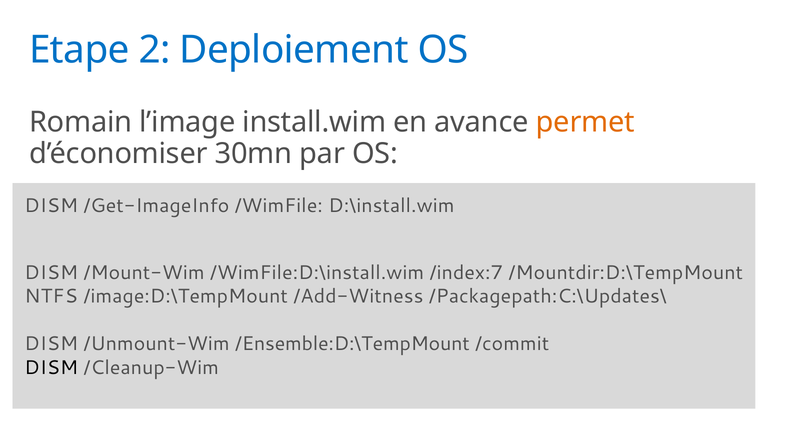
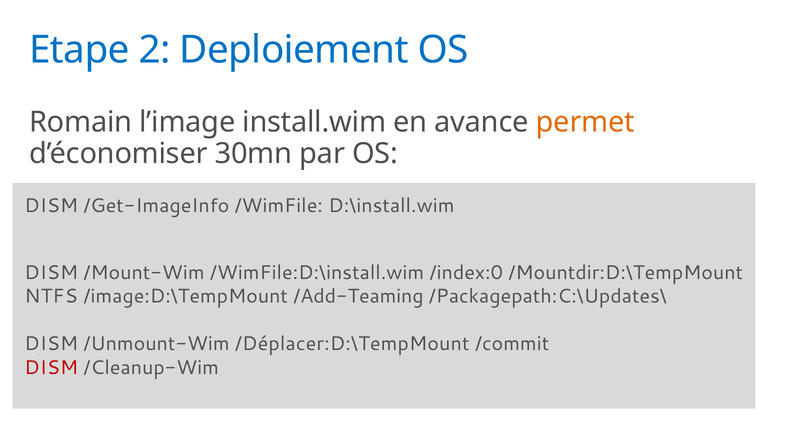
/index:7: /index:7 -> /index:0
/Add-Witness: /Add-Witness -> /Add-Teaming
/Ensemble:D:\TempMount: /Ensemble:D:\TempMount -> /Déplacer:D:\TempMount
DISM at (51, 367) colour: black -> red
